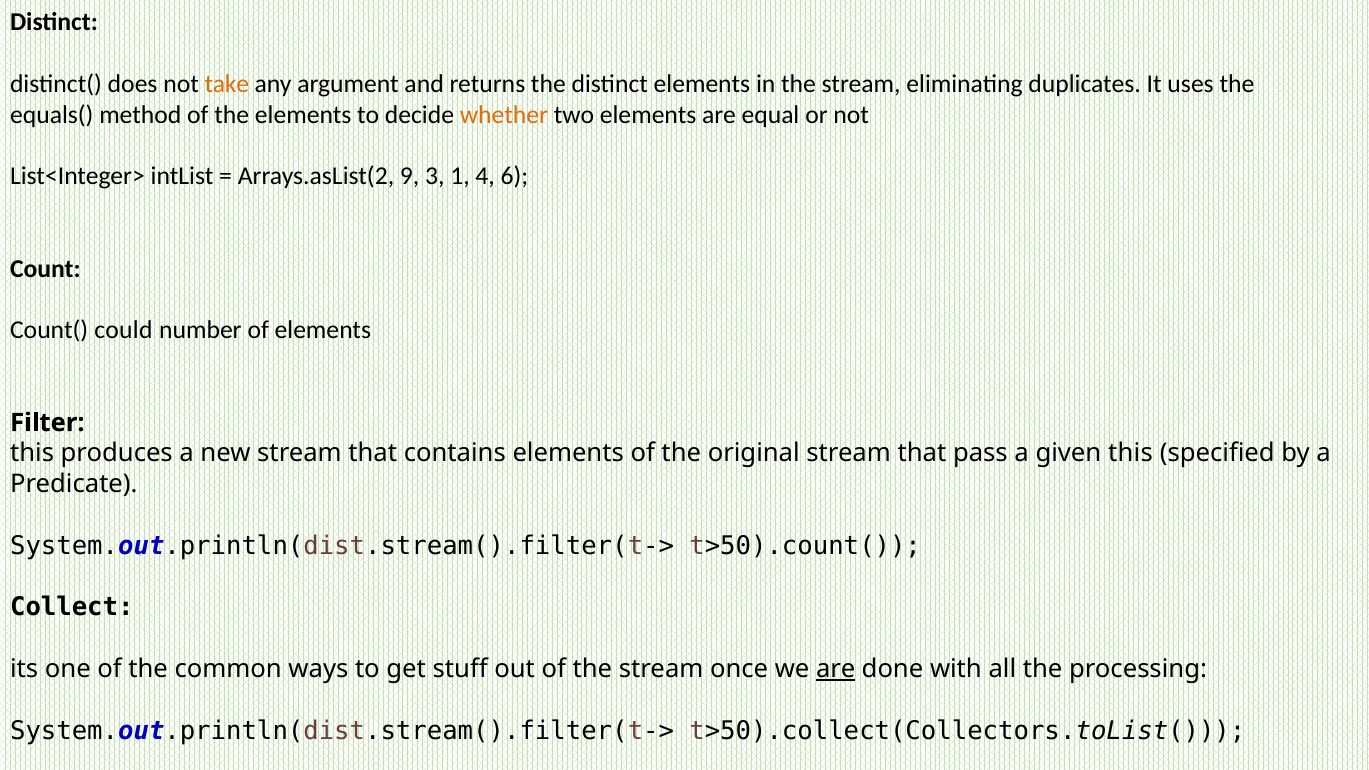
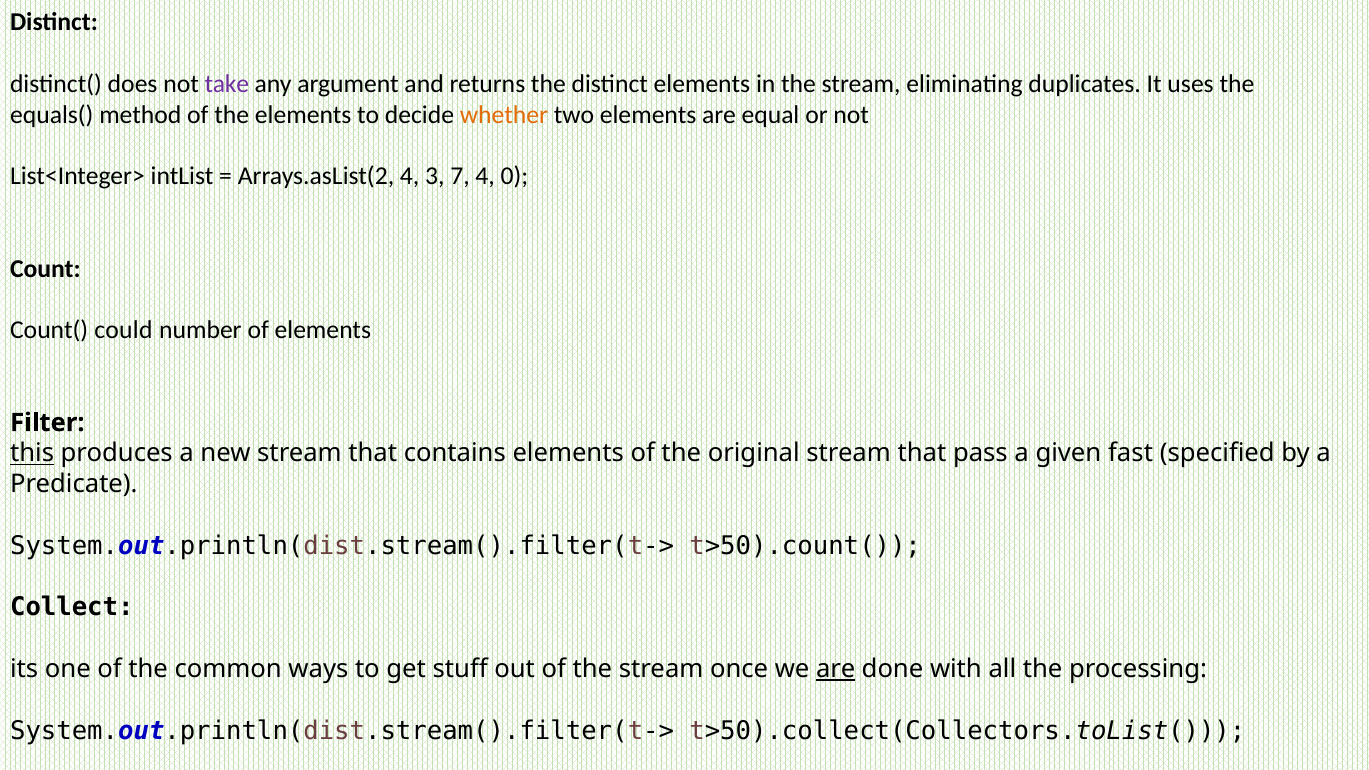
take colour: orange -> purple
Arrays.asList(2 9: 9 -> 4
1: 1 -> 7
6: 6 -> 0
this at (32, 453) underline: none -> present
given this: this -> fast
